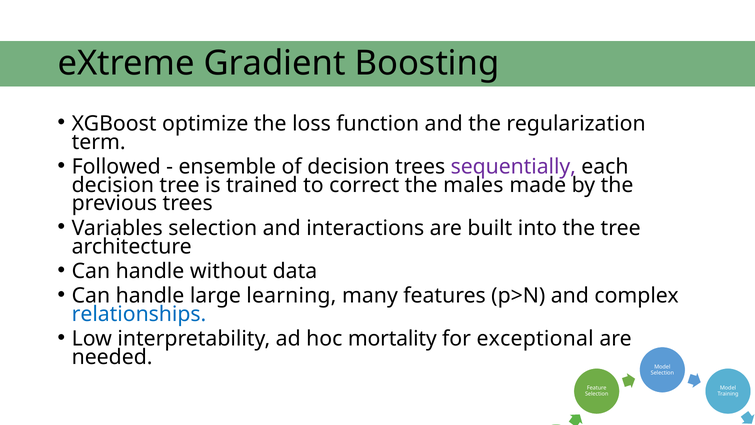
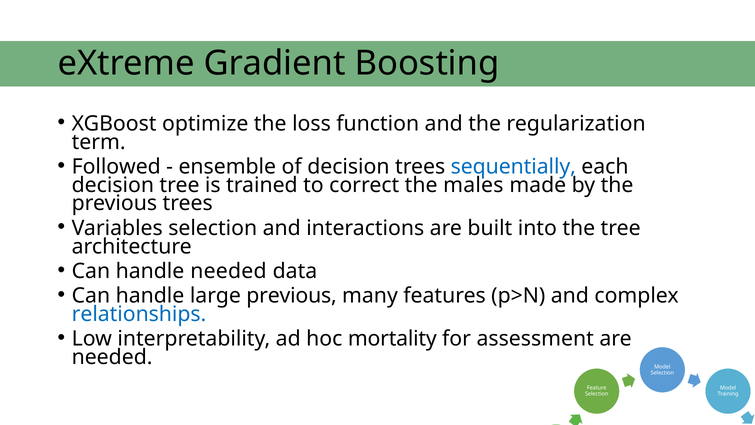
sequentially colour: purple -> blue
handle without: without -> needed
large learning: learning -> previous
exceptional: exceptional -> assessment
